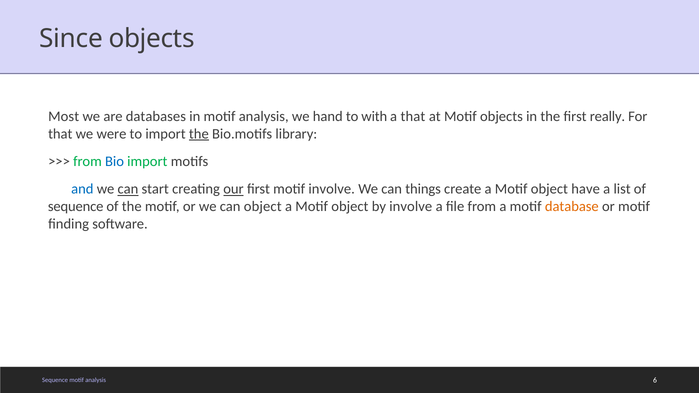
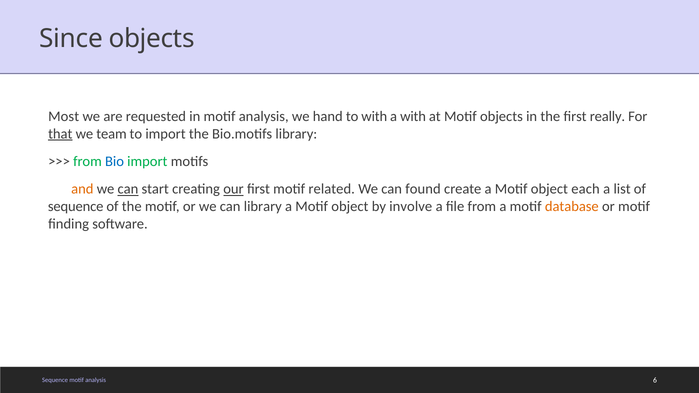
databases: databases -> requested
a that: that -> with
that at (60, 134) underline: none -> present
were: were -> team
the at (199, 134) underline: present -> none
and colour: blue -> orange
motif involve: involve -> related
things: things -> found
have: have -> each
can object: object -> library
